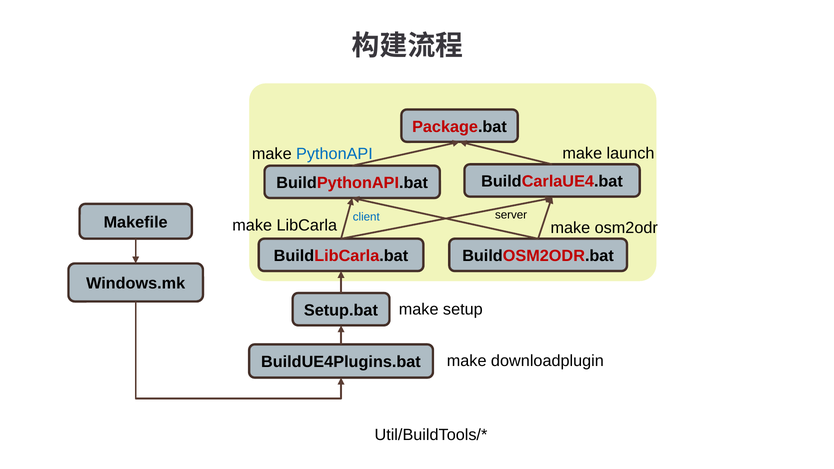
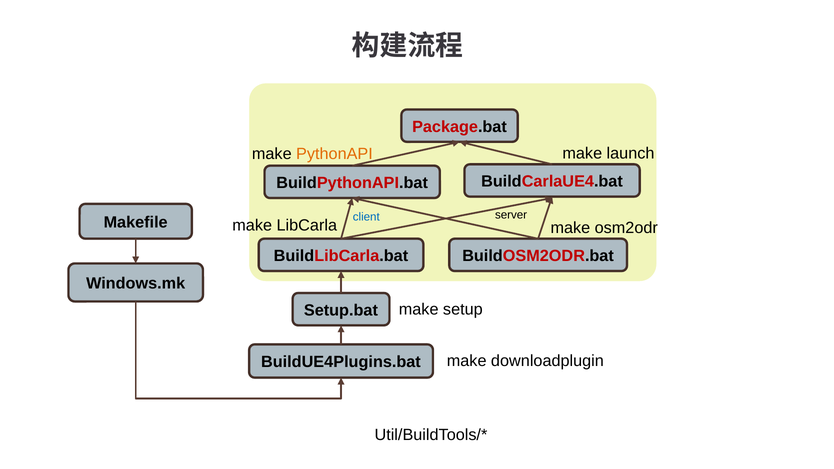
PythonAPI colour: blue -> orange
